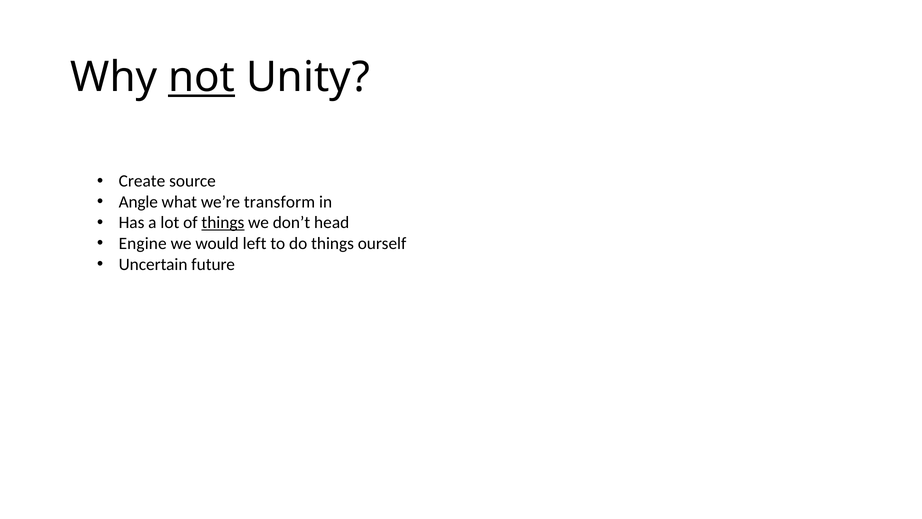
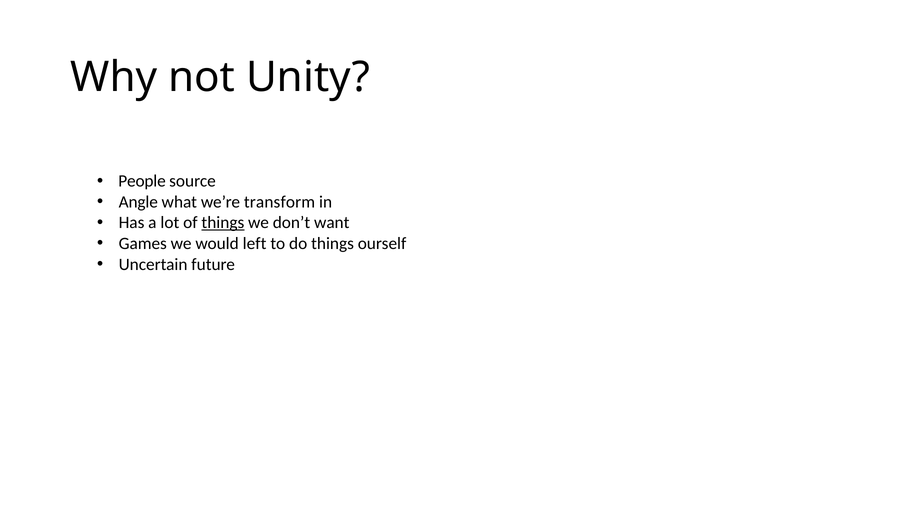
not underline: present -> none
Create: Create -> People
head: head -> want
Engine: Engine -> Games
